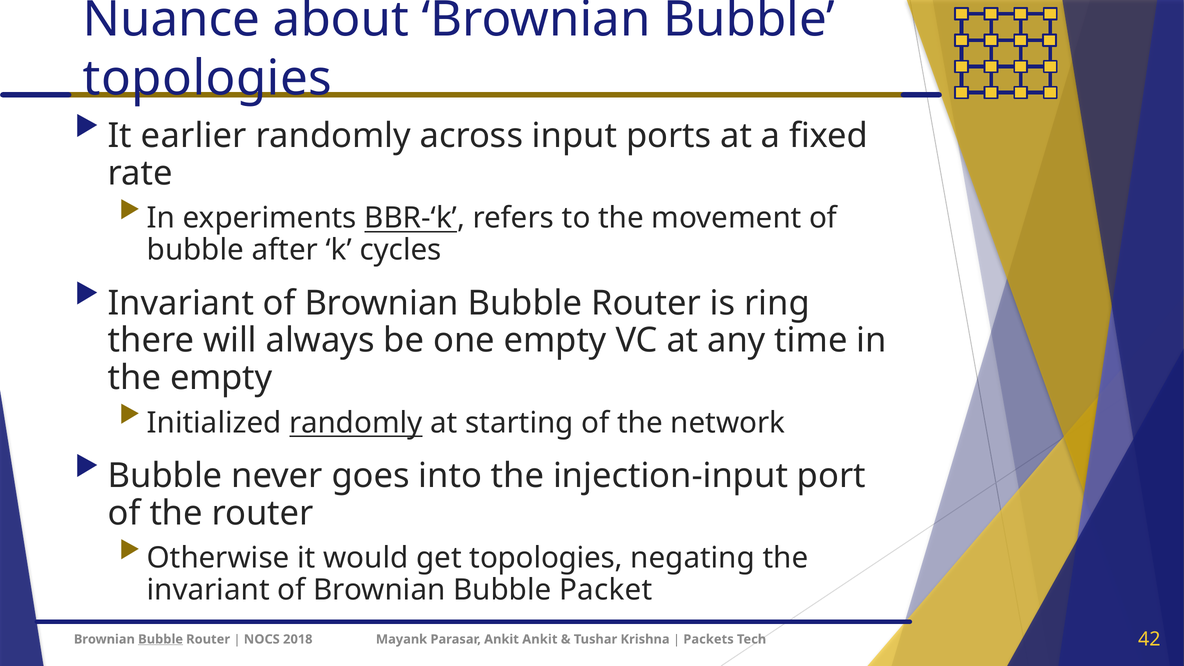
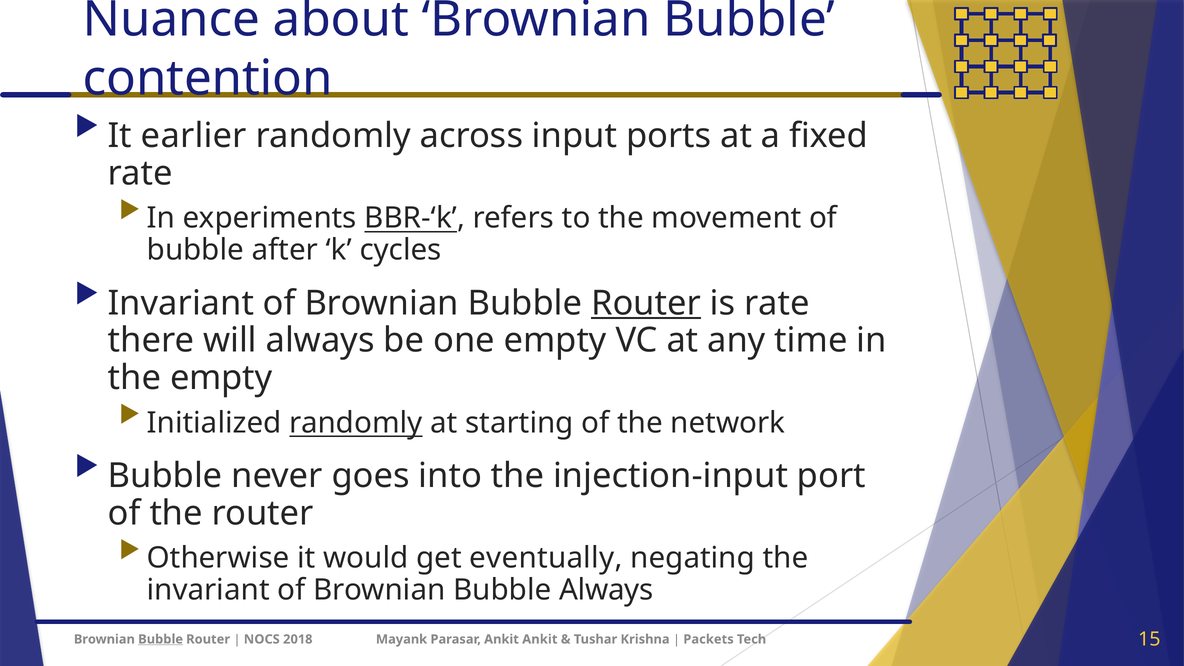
topologies at (207, 79): topologies -> contention
Router at (646, 303) underline: none -> present
is ring: ring -> rate
get topologies: topologies -> eventually
Bubble Packet: Packet -> Always
42: 42 -> 15
